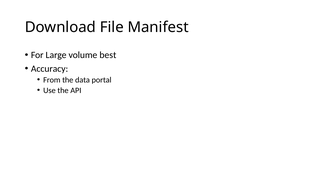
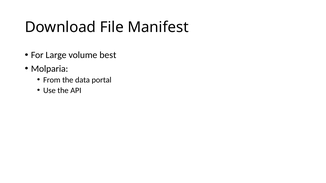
Accuracy: Accuracy -> Molparia
